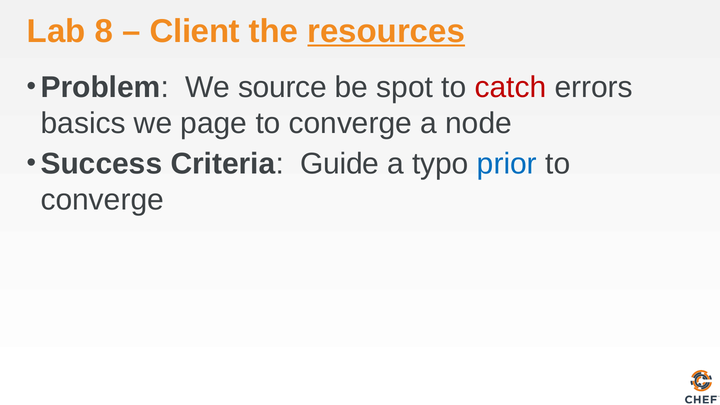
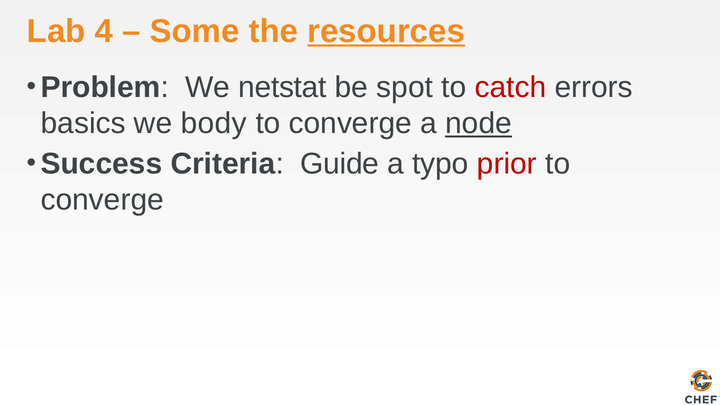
8: 8 -> 4
Client: Client -> Some
source: source -> netstat
page: page -> body
node underline: none -> present
prior colour: blue -> red
